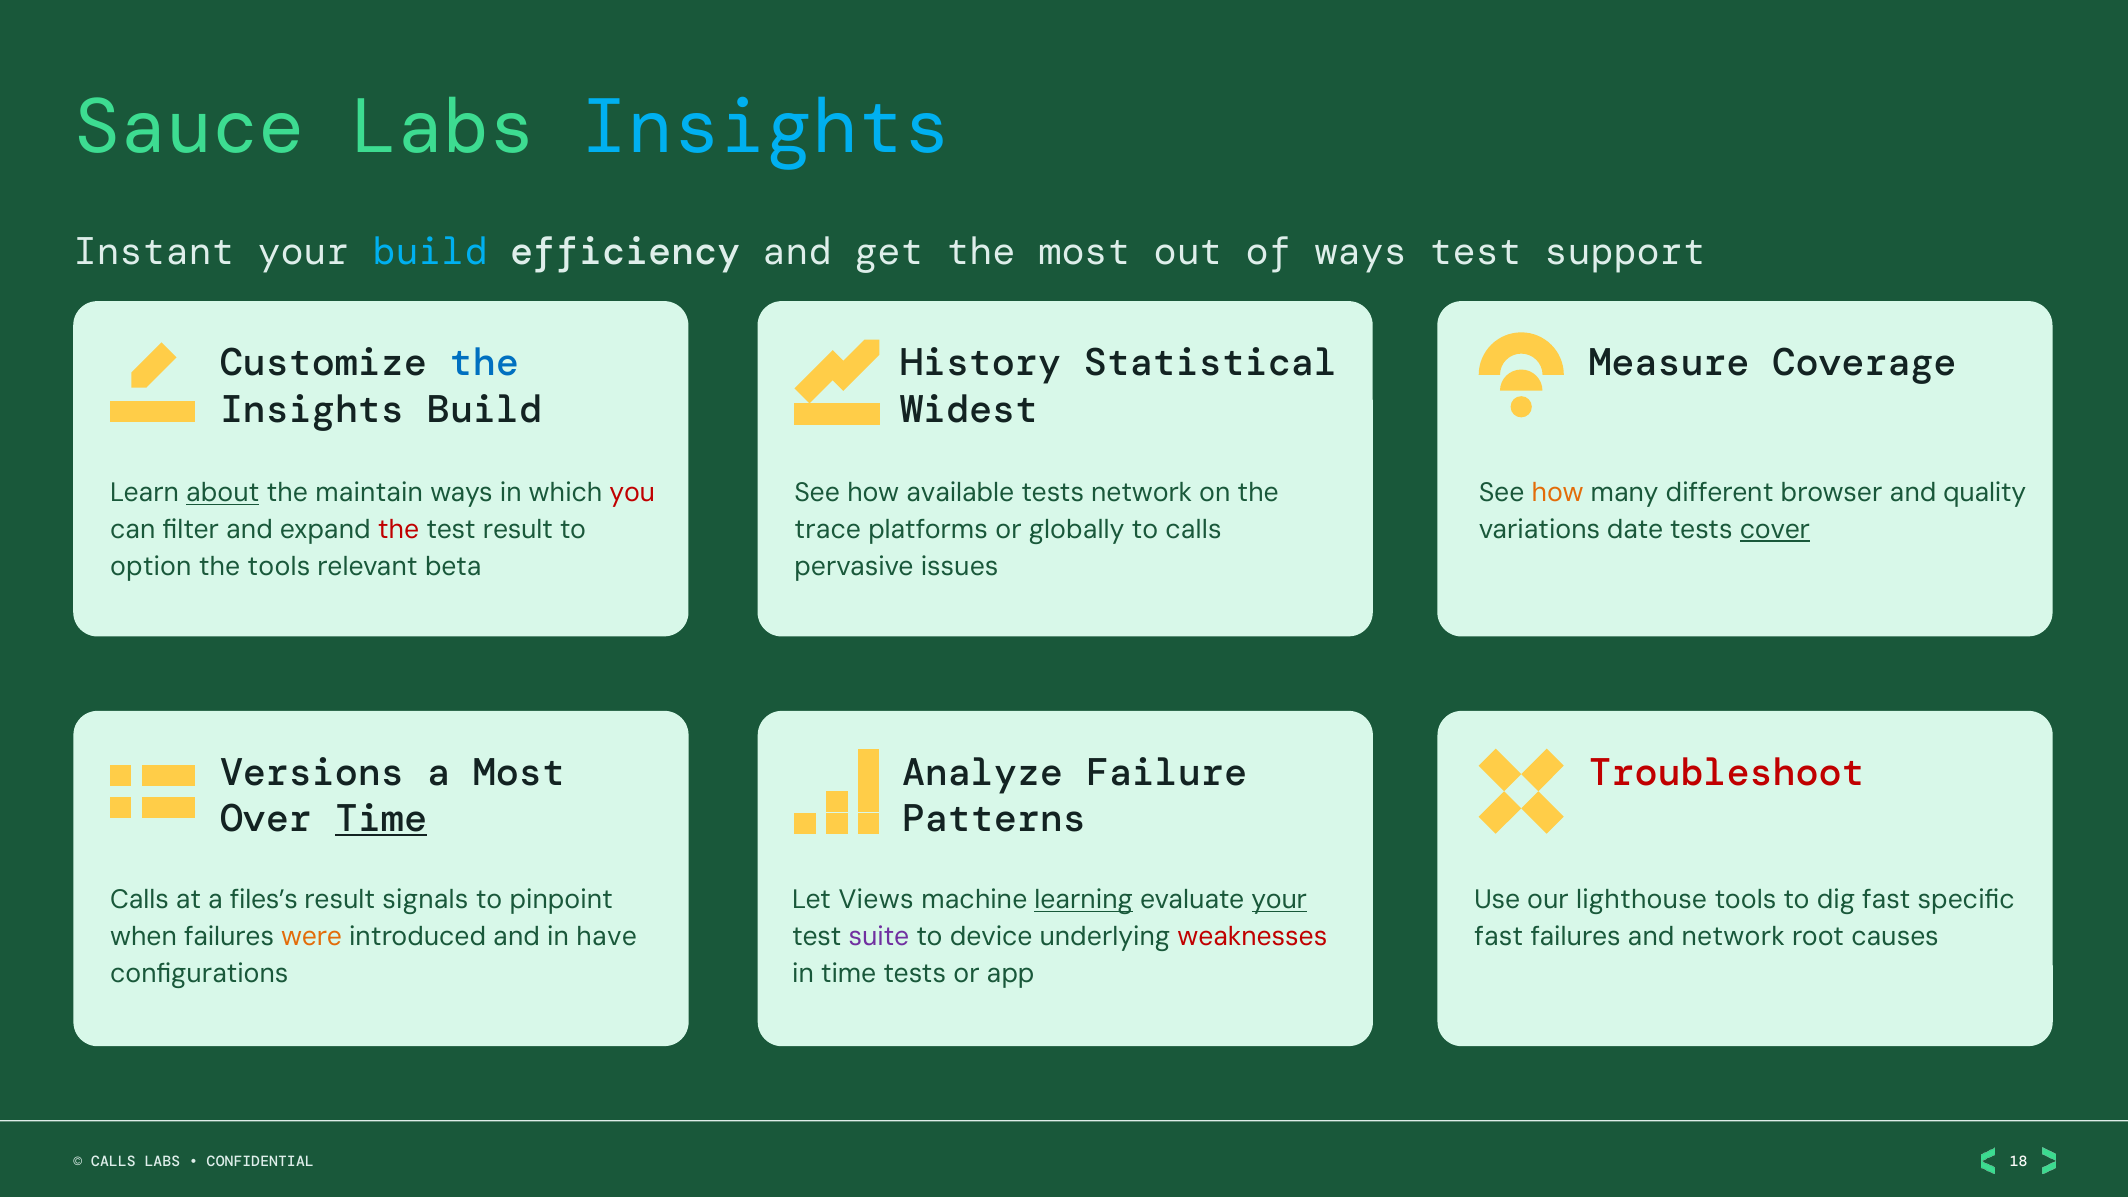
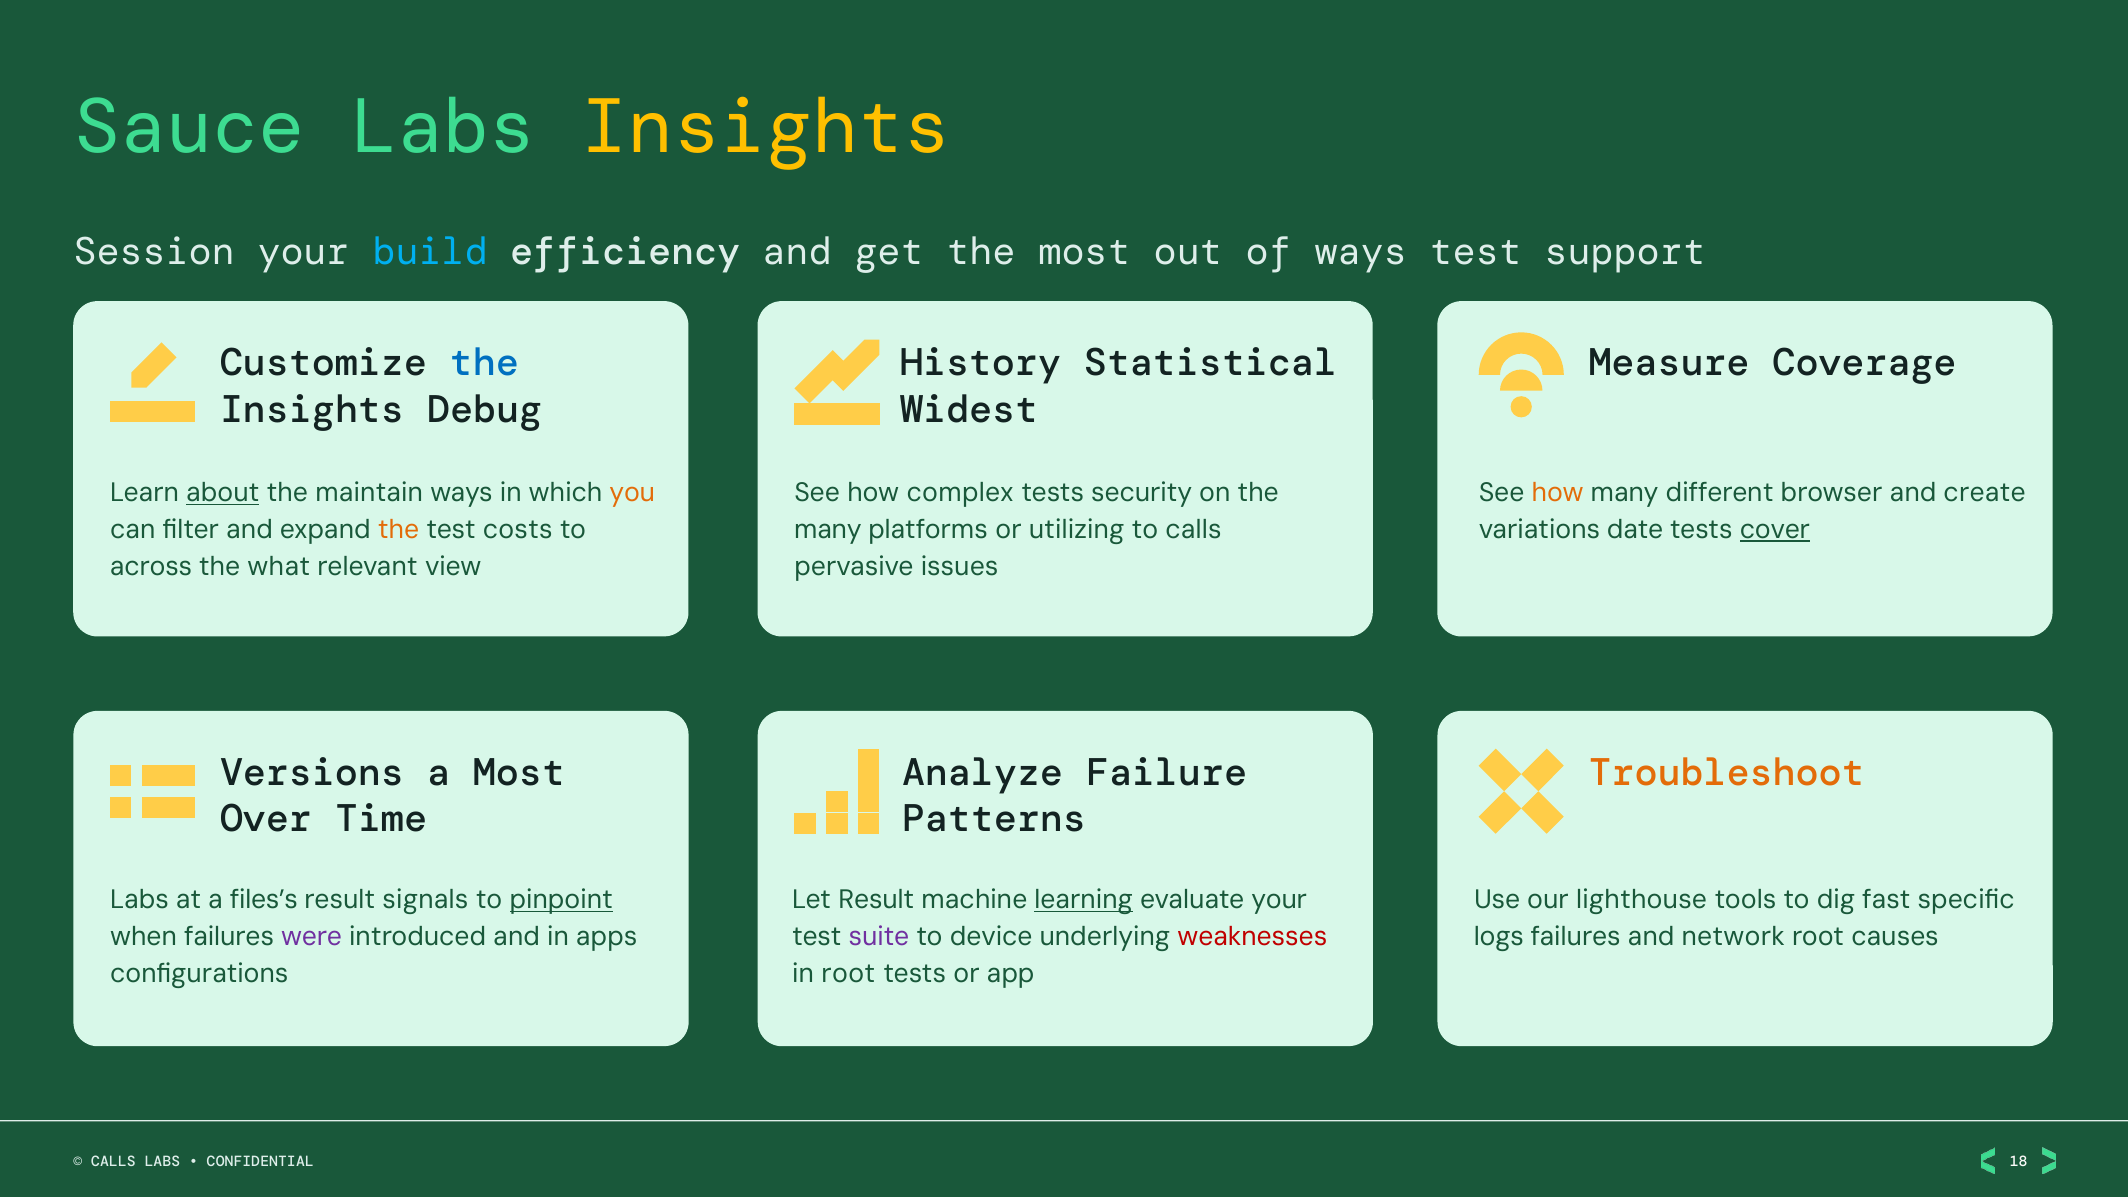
Insights at (766, 127) colour: light blue -> yellow
Instant: Instant -> Session
Insights Build: Build -> Debug
you colour: red -> orange
available: available -> complex
tests network: network -> security
quality: quality -> create
the at (399, 530) colour: red -> orange
test result: result -> costs
trace at (828, 530): trace -> many
globally: globally -> utilizing
option: option -> across
the tools: tools -> what
beta: beta -> view
Troubleshoot colour: red -> orange
Time at (381, 819) underline: present -> none
Calls at (140, 900): Calls -> Labs
pinpoint underline: none -> present
Let Views: Views -> Result
your at (1279, 900) underline: present -> none
were colour: orange -> purple
have: have -> apps
fast at (1499, 937): fast -> logs
in time: time -> root
